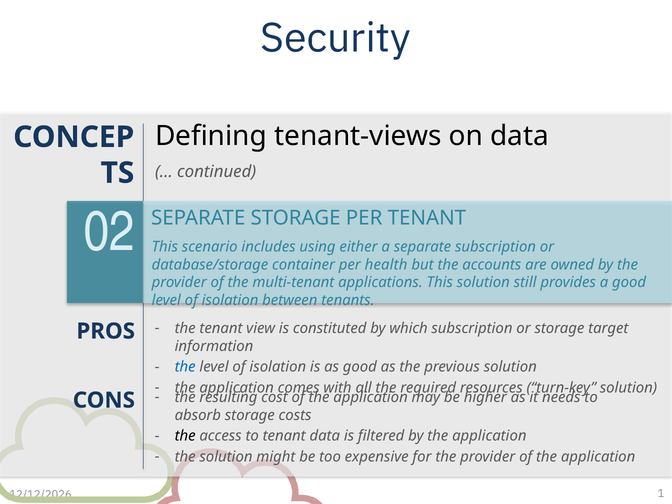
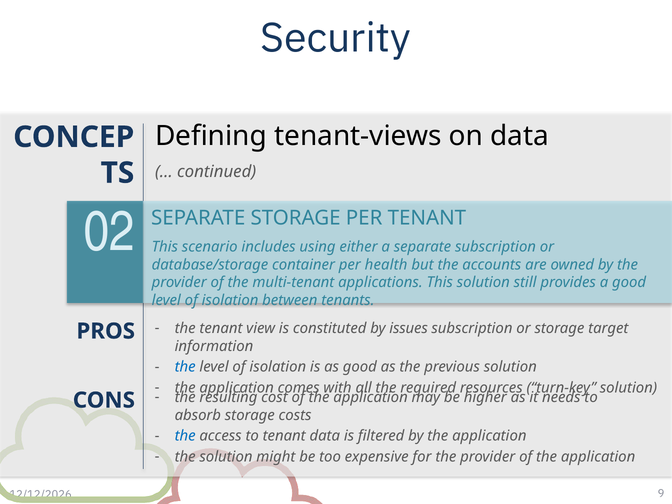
which: which -> issues
the at (185, 436) colour: black -> blue
1: 1 -> 9
